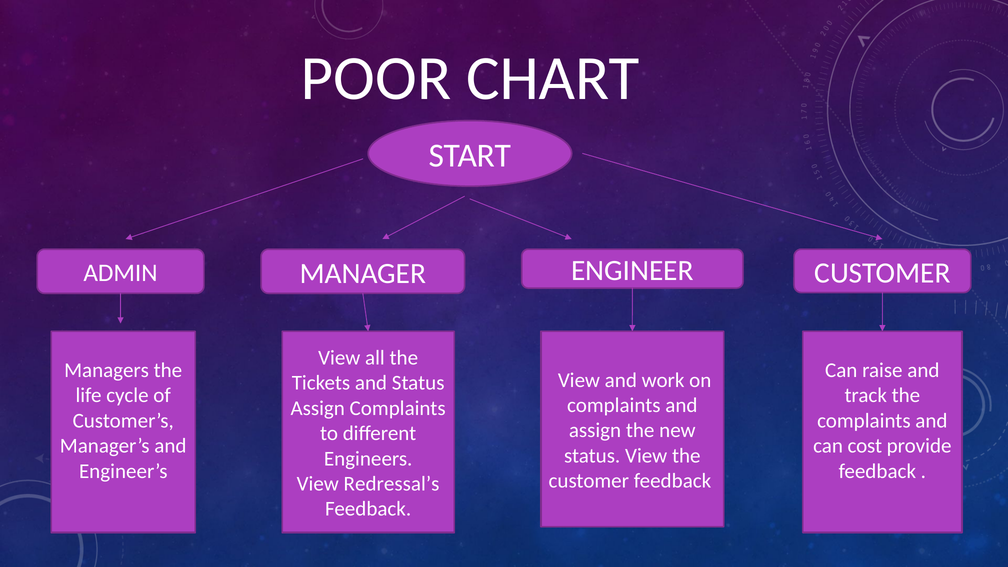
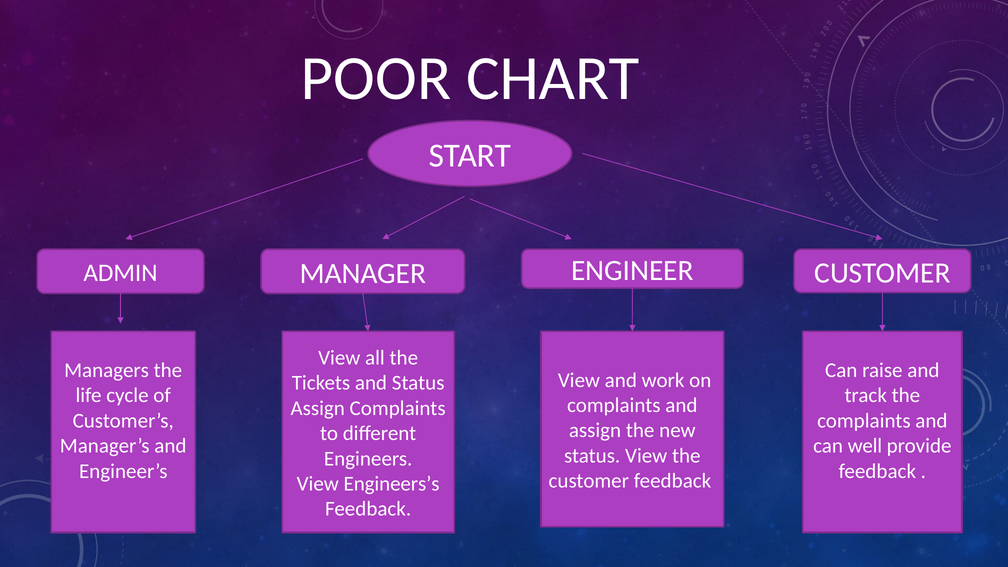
cost: cost -> well
Redressal’s: Redressal’s -> Engineers’s
